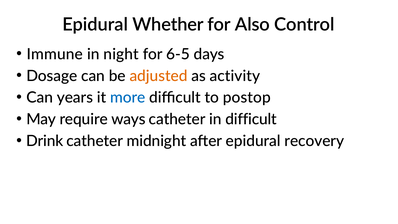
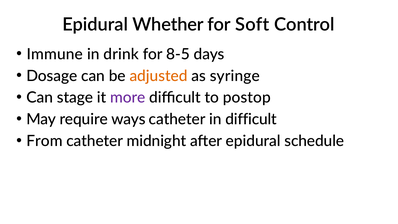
Also: Also -> Soft
night: night -> drink
6-5: 6-5 -> 8-5
activity: activity -> syringe
years: years -> stage
more colour: blue -> purple
Drink: Drink -> From
recovery: recovery -> schedule
